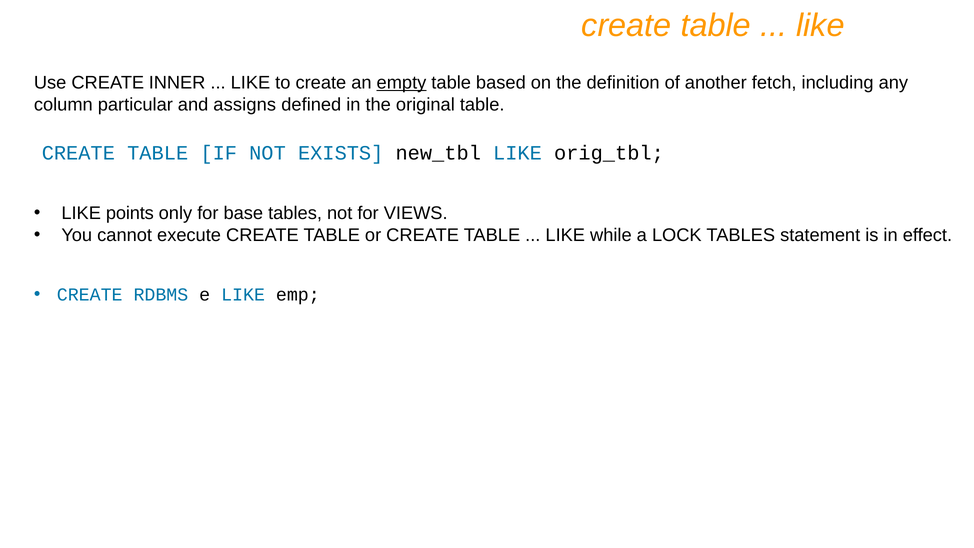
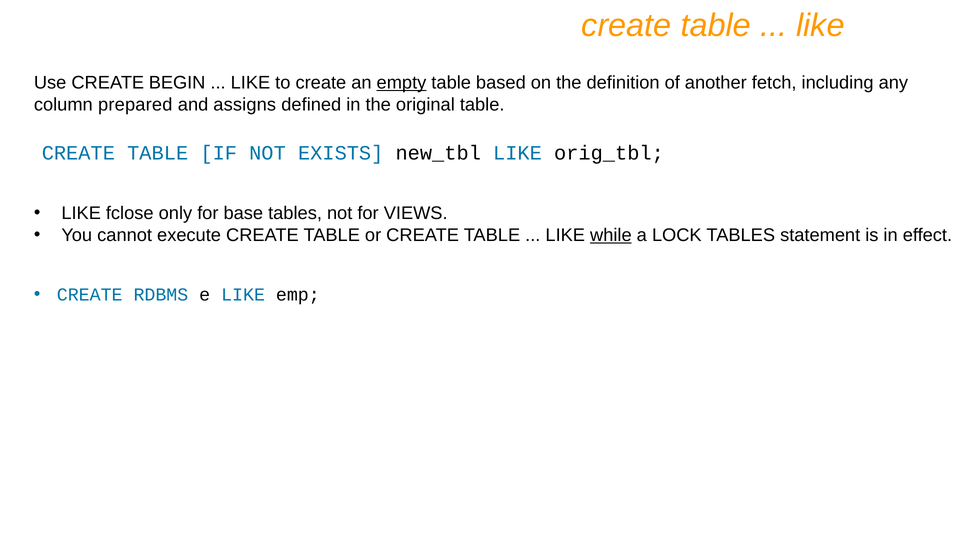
INNER: INNER -> BEGIN
particular: particular -> prepared
points: points -> fclose
while underline: none -> present
